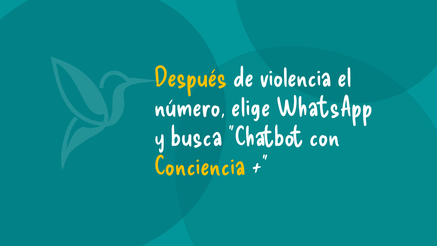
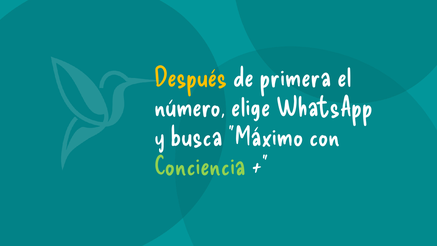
violencia: violencia -> primera
Chatbot: Chatbot -> Máximo
Conciencia colour: yellow -> light green
